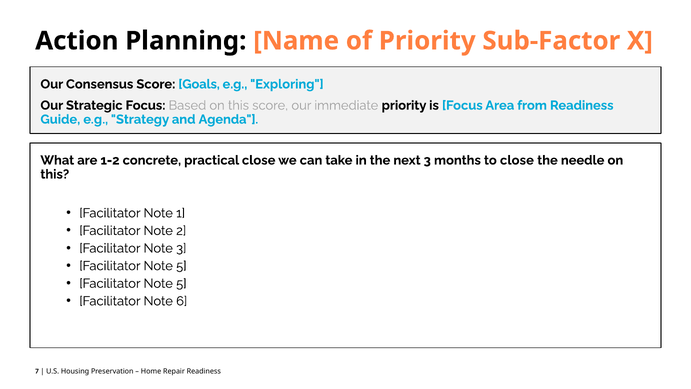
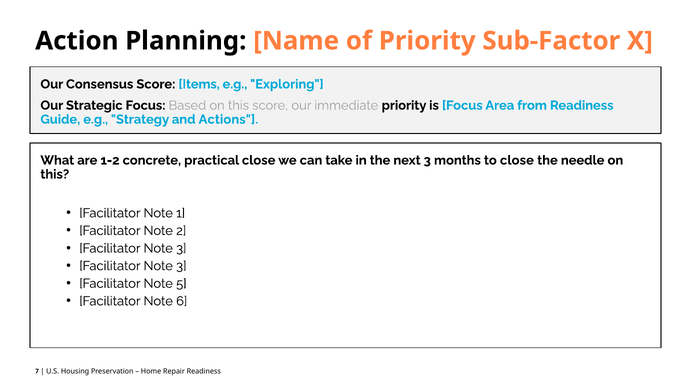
Goals: Goals -> Items
Agenda: Agenda -> Actions
5 at (181, 266): 5 -> 3
